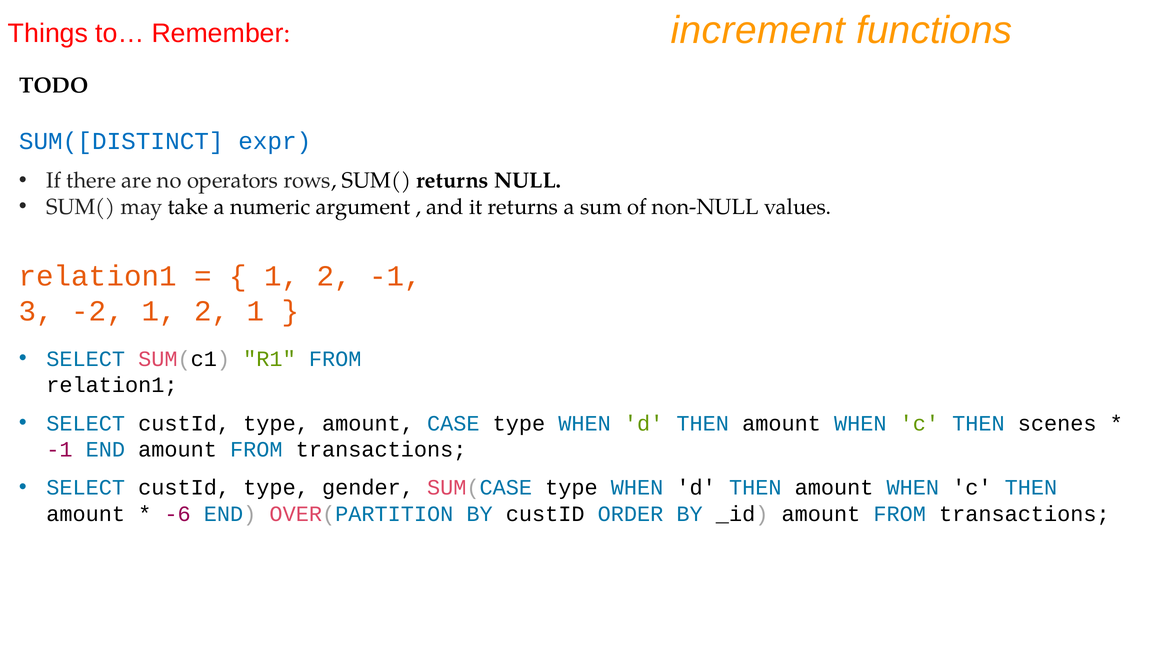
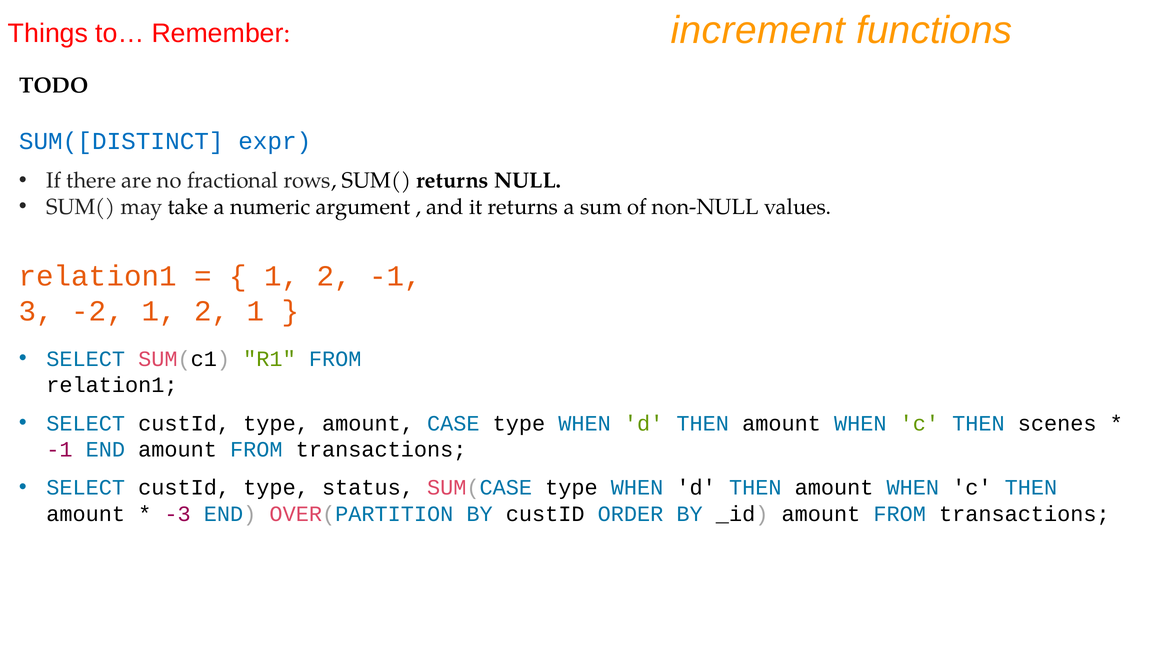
operators: operators -> fractional
gender: gender -> status
-6: -6 -> -3
